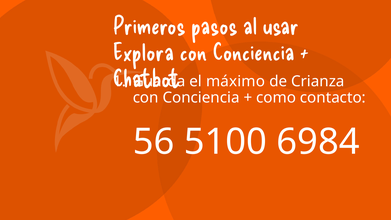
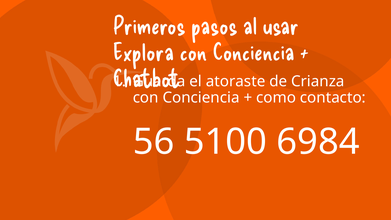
máximo: máximo -> atoraste
